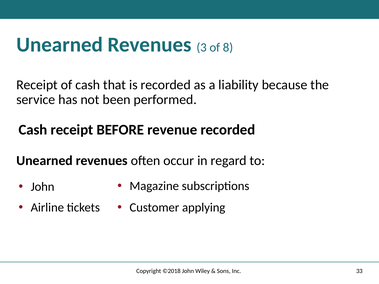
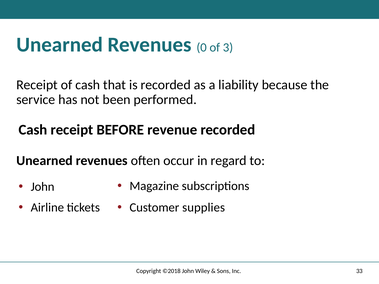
3: 3 -> 0
8: 8 -> 3
applying: applying -> supplies
